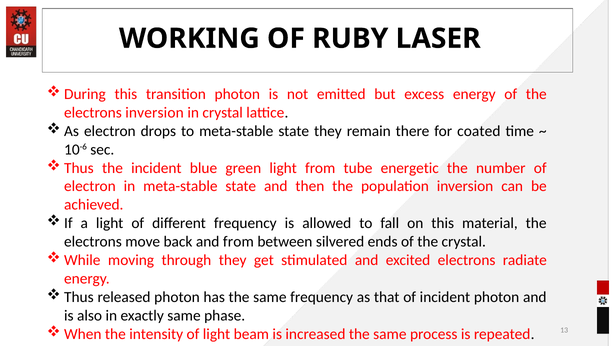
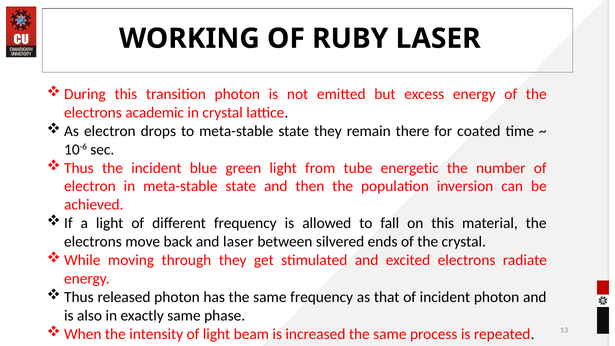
electrons inversion: inversion -> academic
and from: from -> laser
